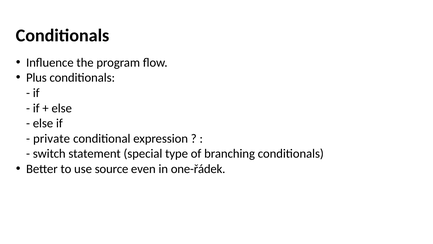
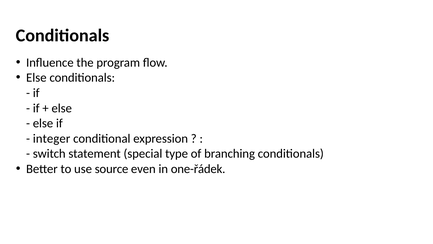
Plus at (36, 78): Plus -> Else
private: private -> integer
